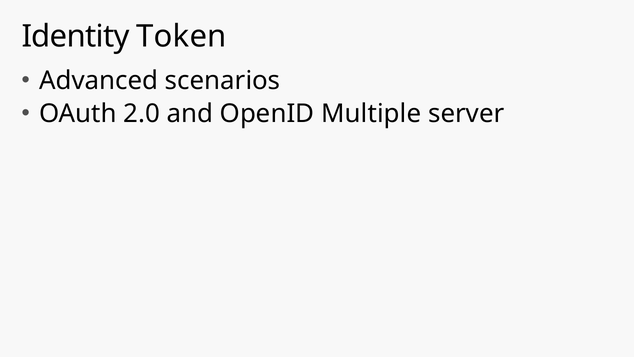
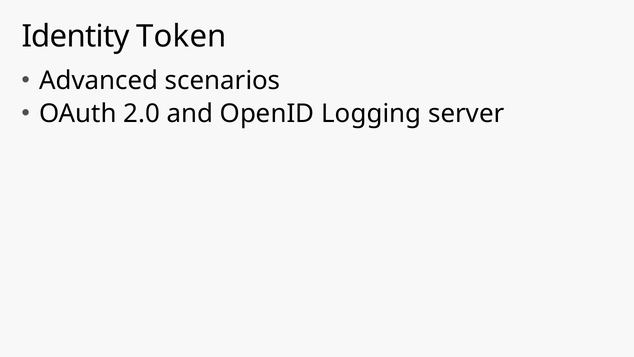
Multiple: Multiple -> Logging
